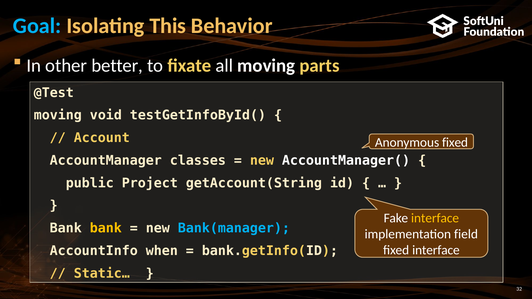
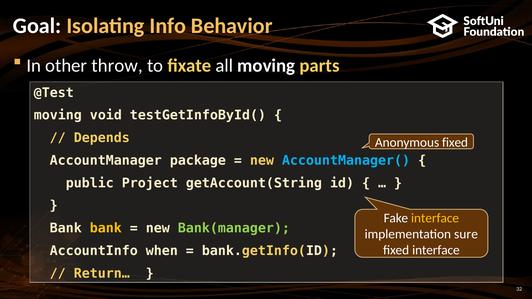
Goal colour: light blue -> white
This: This -> Info
better: better -> throw
Account: Account -> Depends
classes: classes -> package
AccountManager( colour: white -> light blue
Bank(manager colour: light blue -> light green
field: field -> sure
Static…: Static… -> Return…
